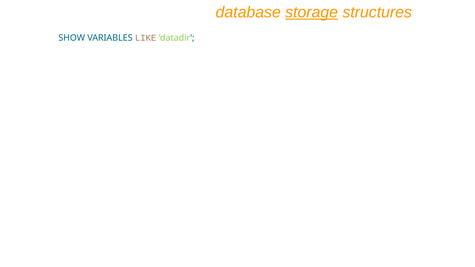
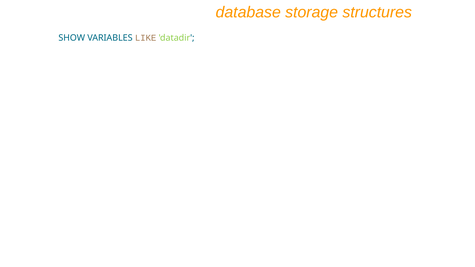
storage underline: present -> none
